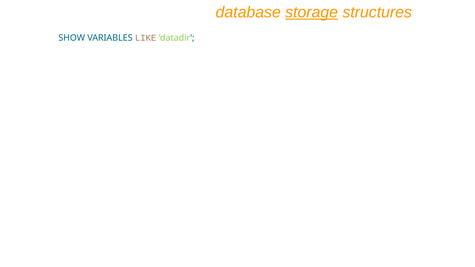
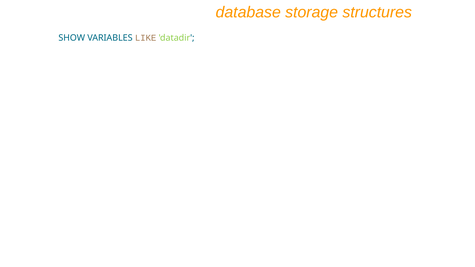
storage underline: present -> none
